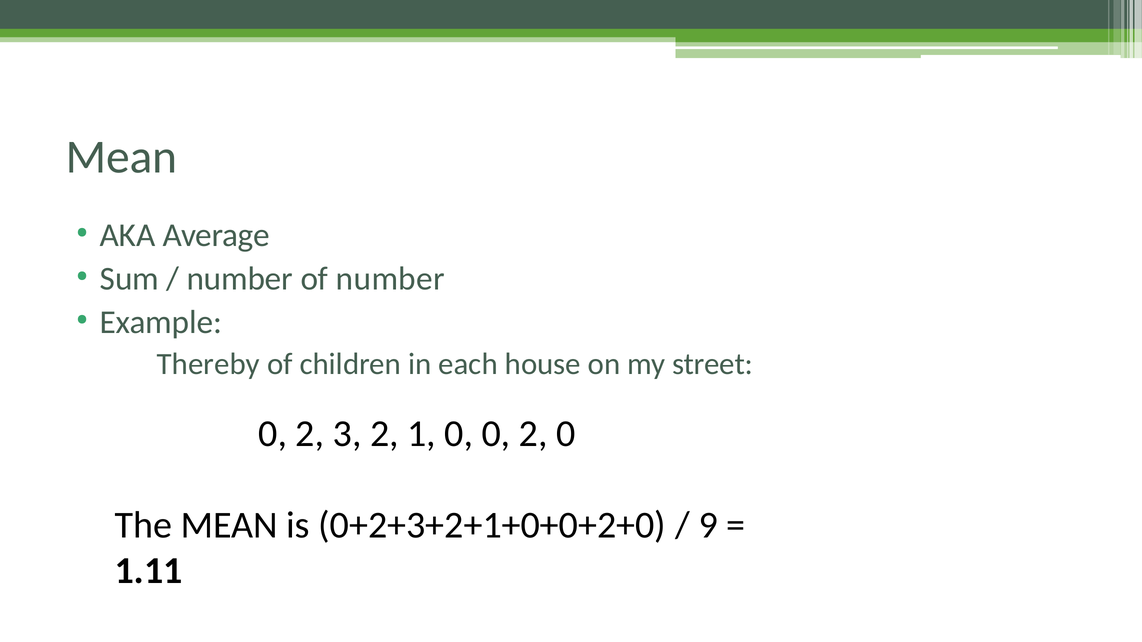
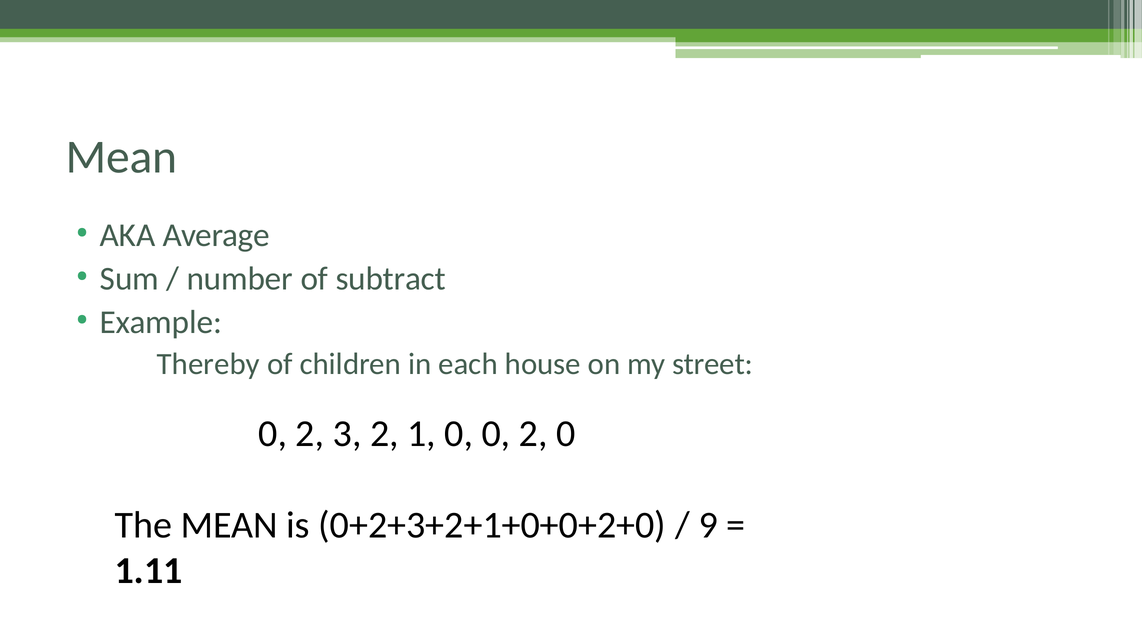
of number: number -> subtract
